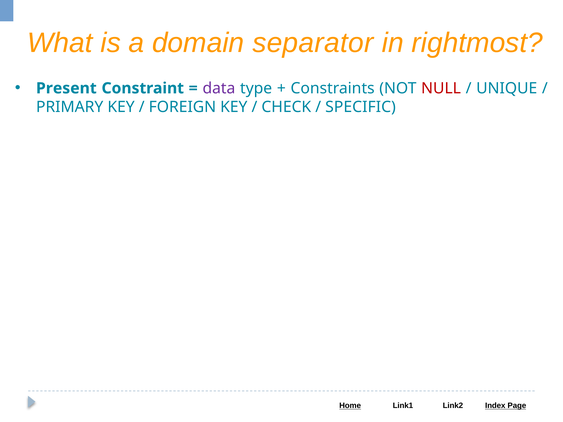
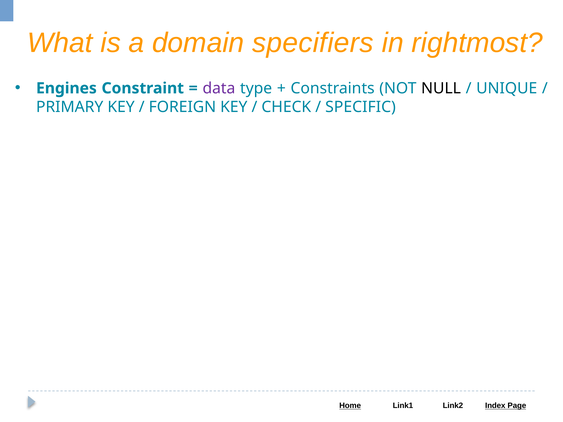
separator: separator -> specifiers
Present: Present -> Engines
NULL colour: red -> black
